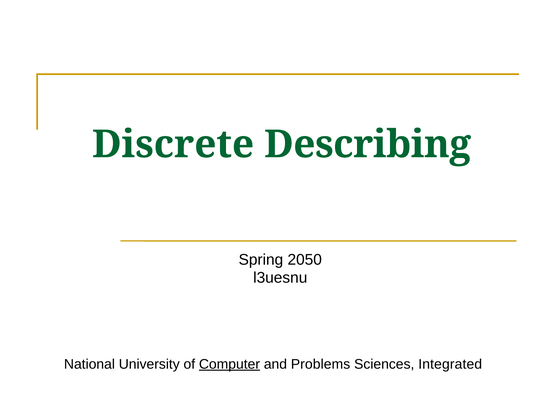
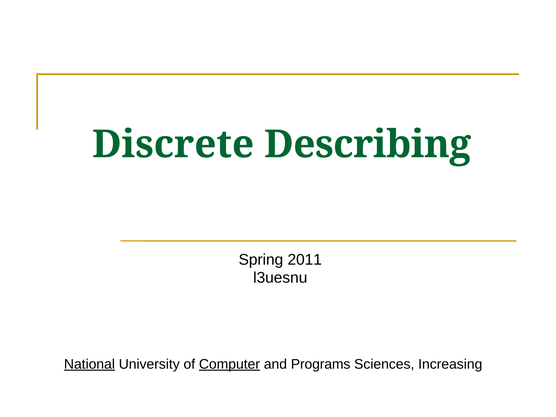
2050: 2050 -> 2011
National underline: none -> present
Problems: Problems -> Programs
Integrated: Integrated -> Increasing
